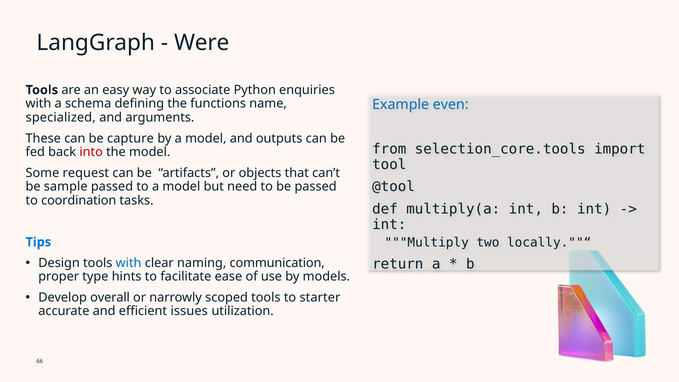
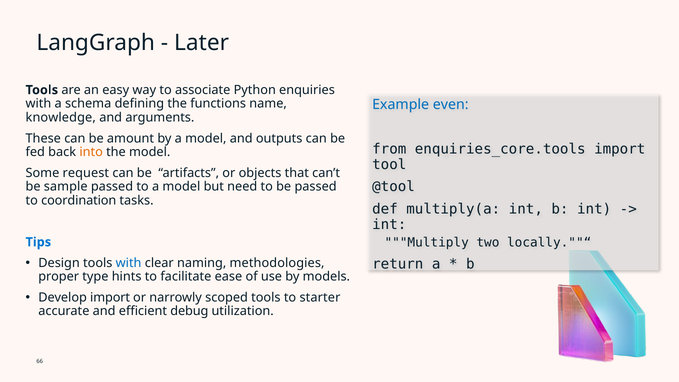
Were: Were -> Later
specialized: specialized -> knowledge
capture: capture -> amount
selection_core.tools: selection_core.tools -> enquiries_core.tools
into colour: red -> orange
communication: communication -> methodologies
Develop overall: overall -> import
issues: issues -> debug
